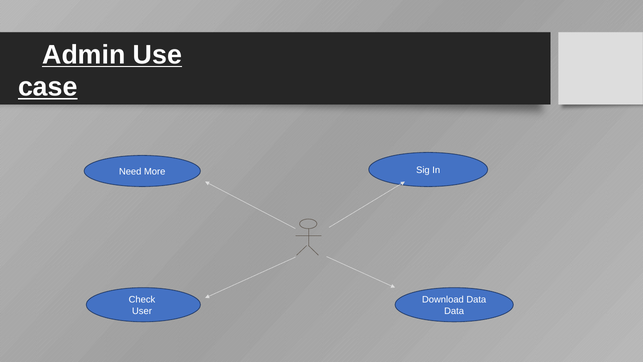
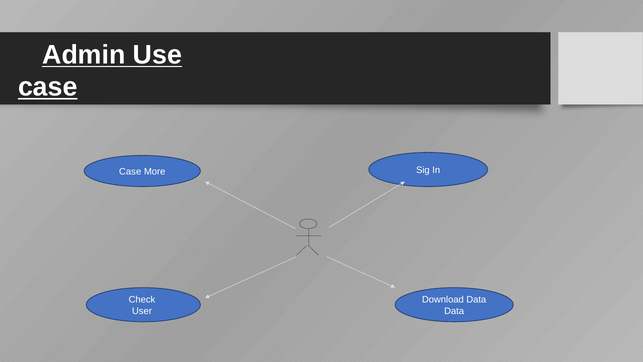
Need at (130, 171): Need -> Case
